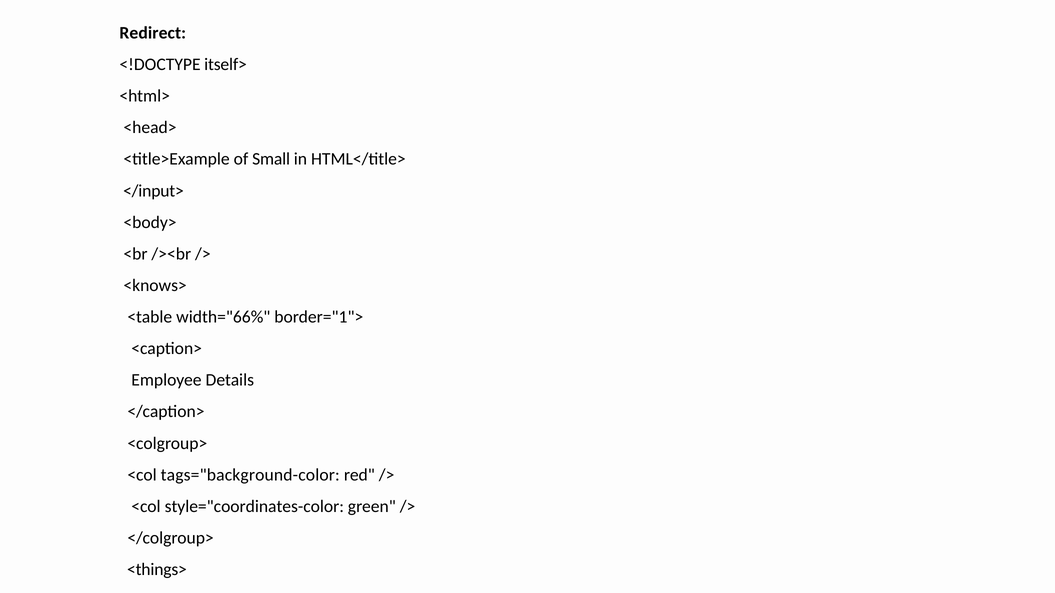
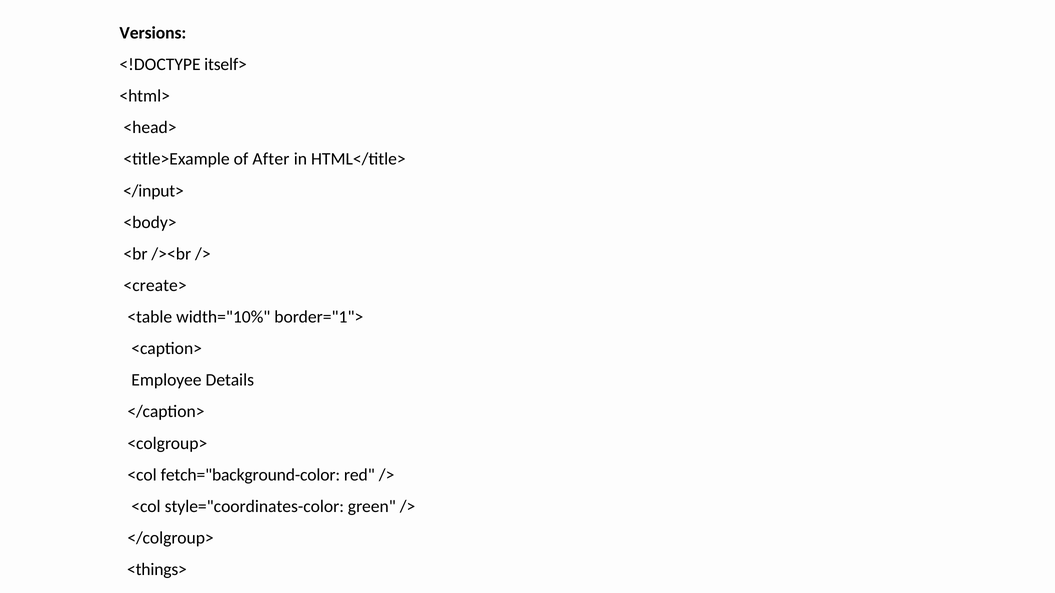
Redirect: Redirect -> Versions
Small: Small -> After
<knows>: <knows> -> <create>
width="66%: width="66% -> width="10%
tags="background-color: tags="background-color -> fetch="background-color
